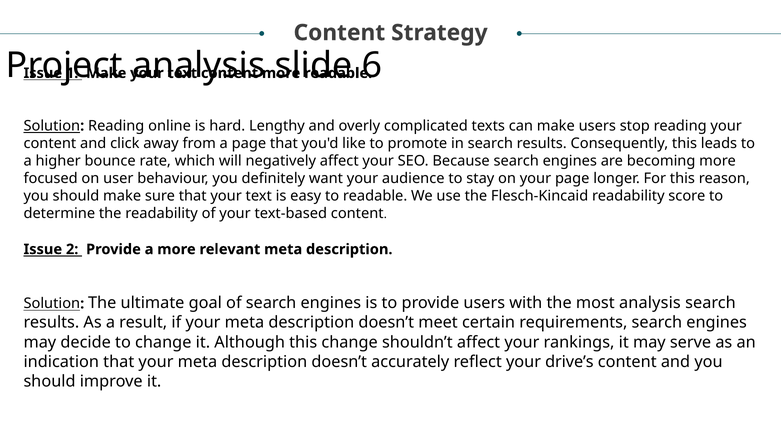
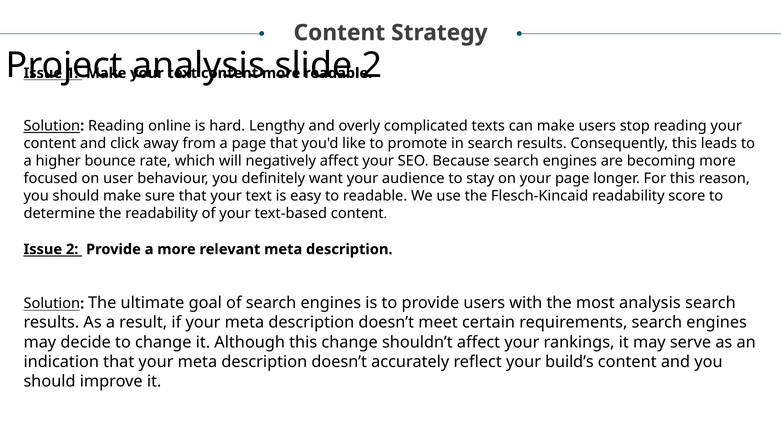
6 at (372, 66): 6 -> 2
drive’s: drive’s -> build’s
